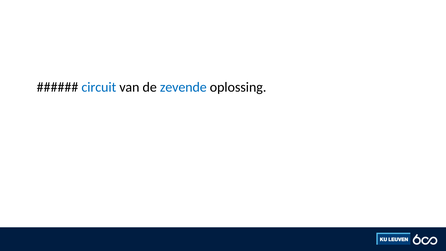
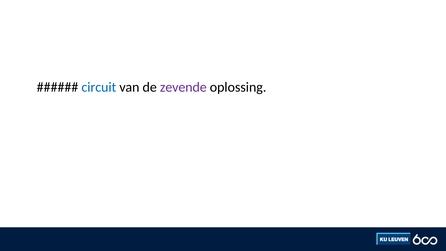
zevende colour: blue -> purple
